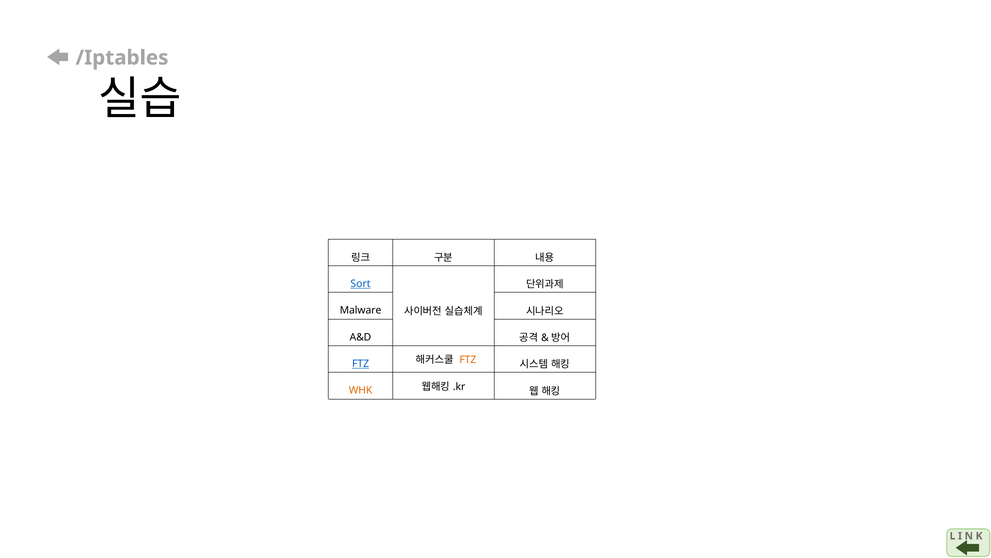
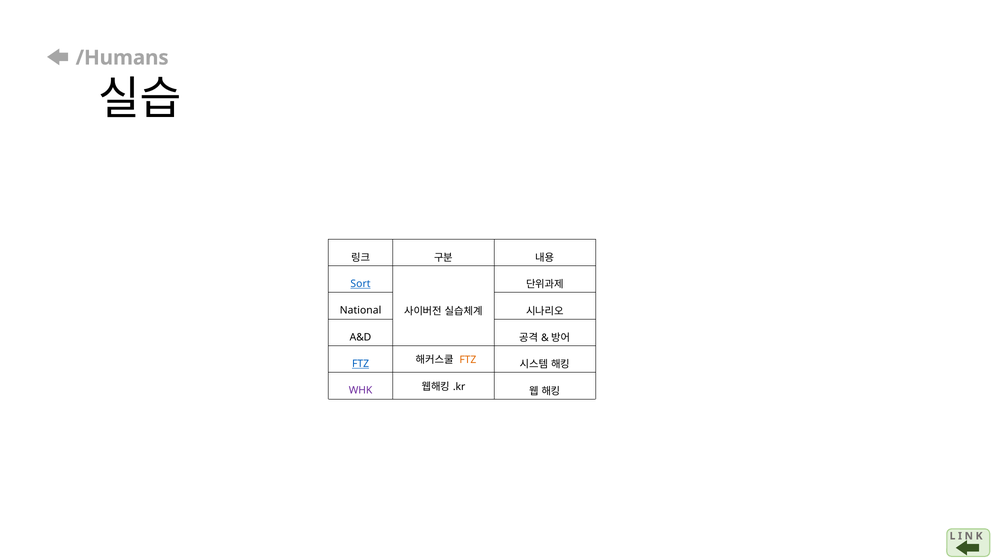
/Iptables: /Iptables -> /Humans
Malware: Malware -> National
WHK colour: orange -> purple
